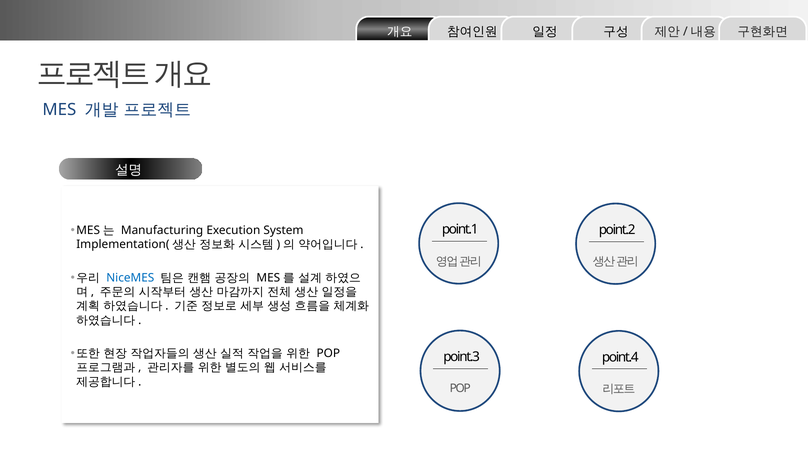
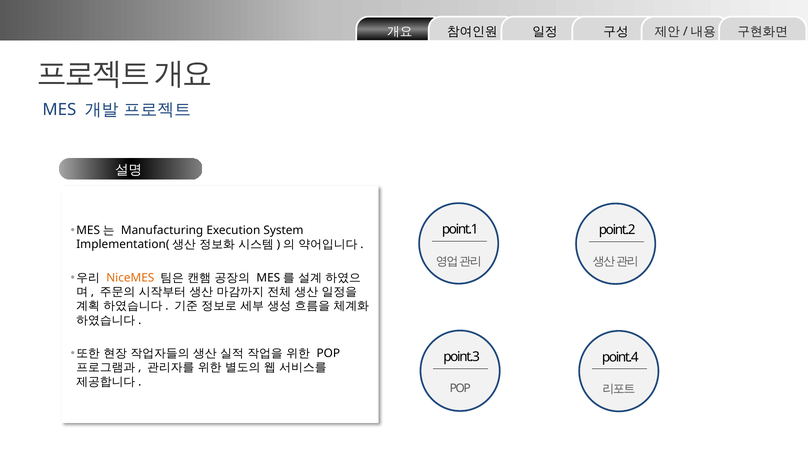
NiceMES colour: blue -> orange
